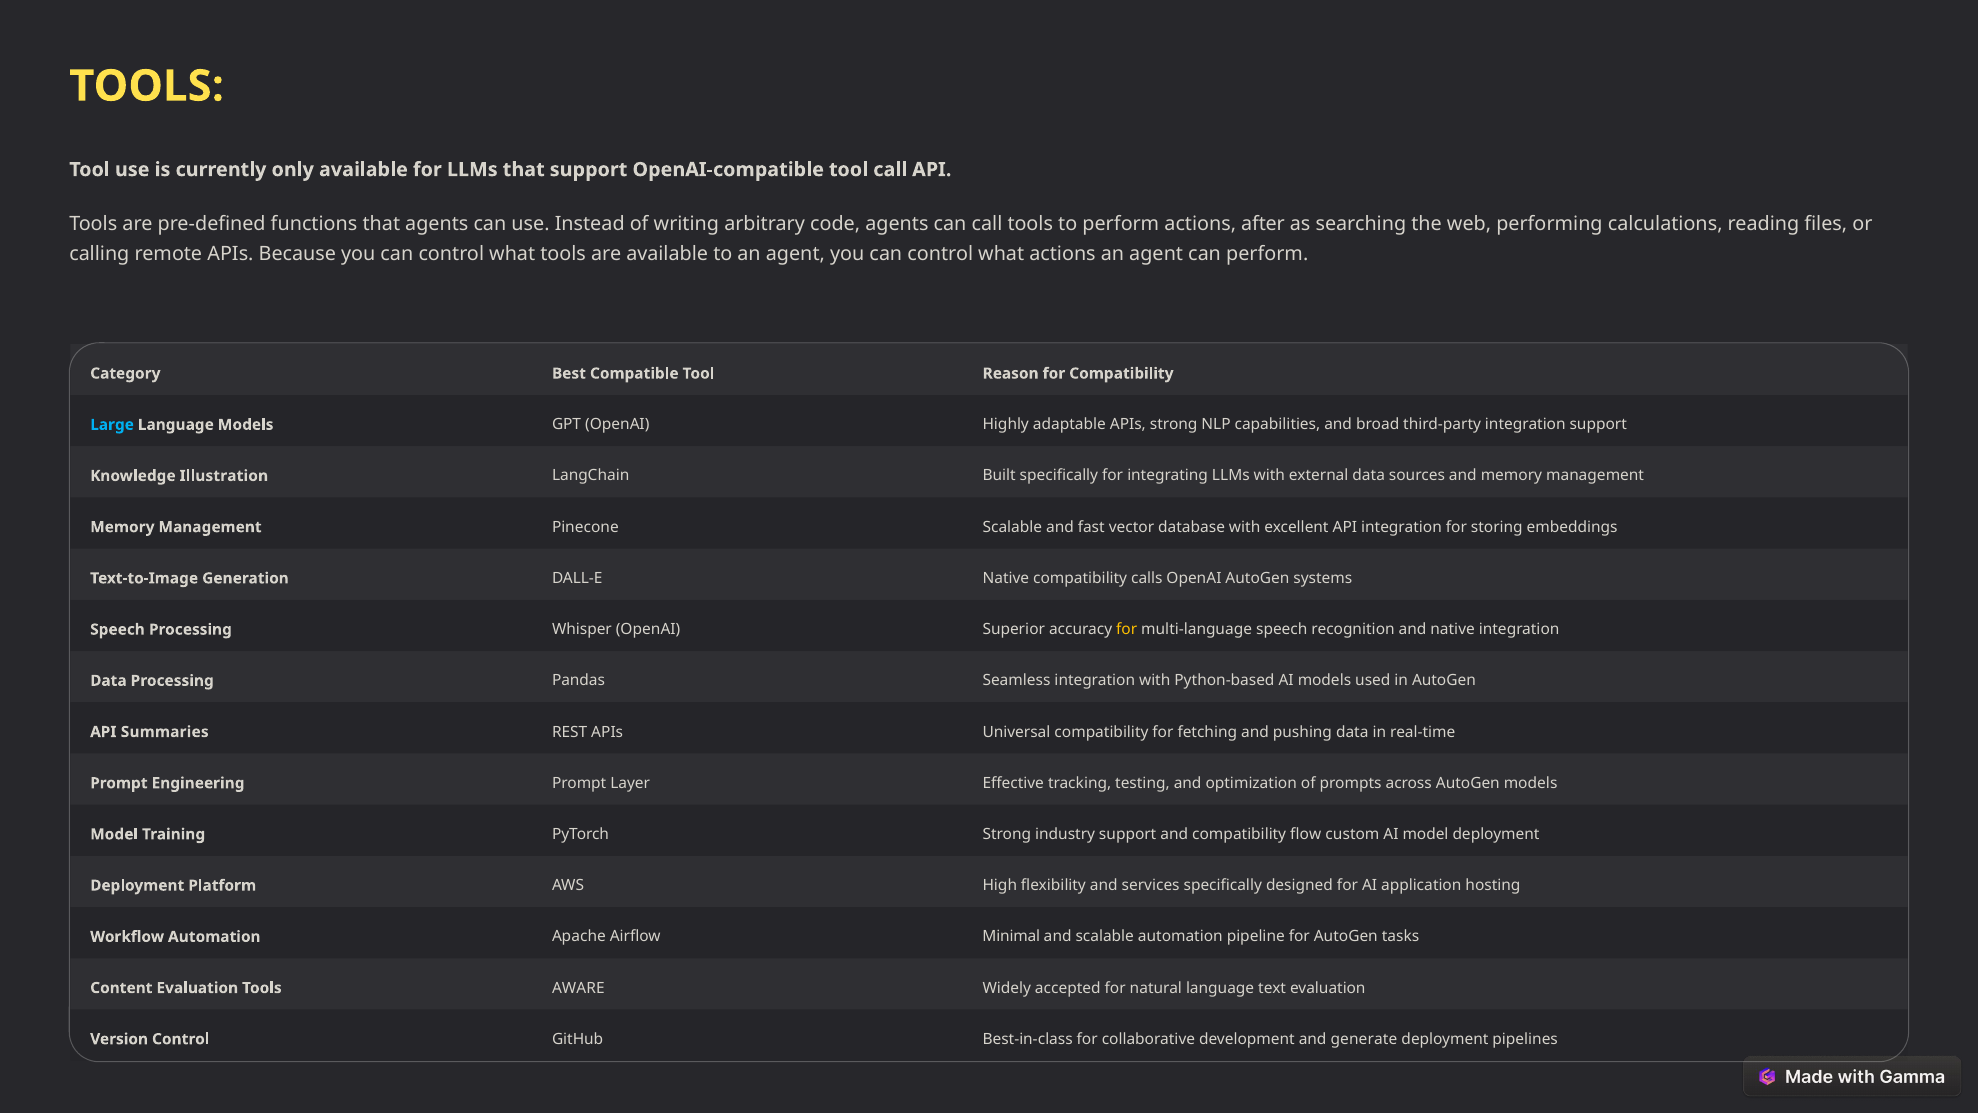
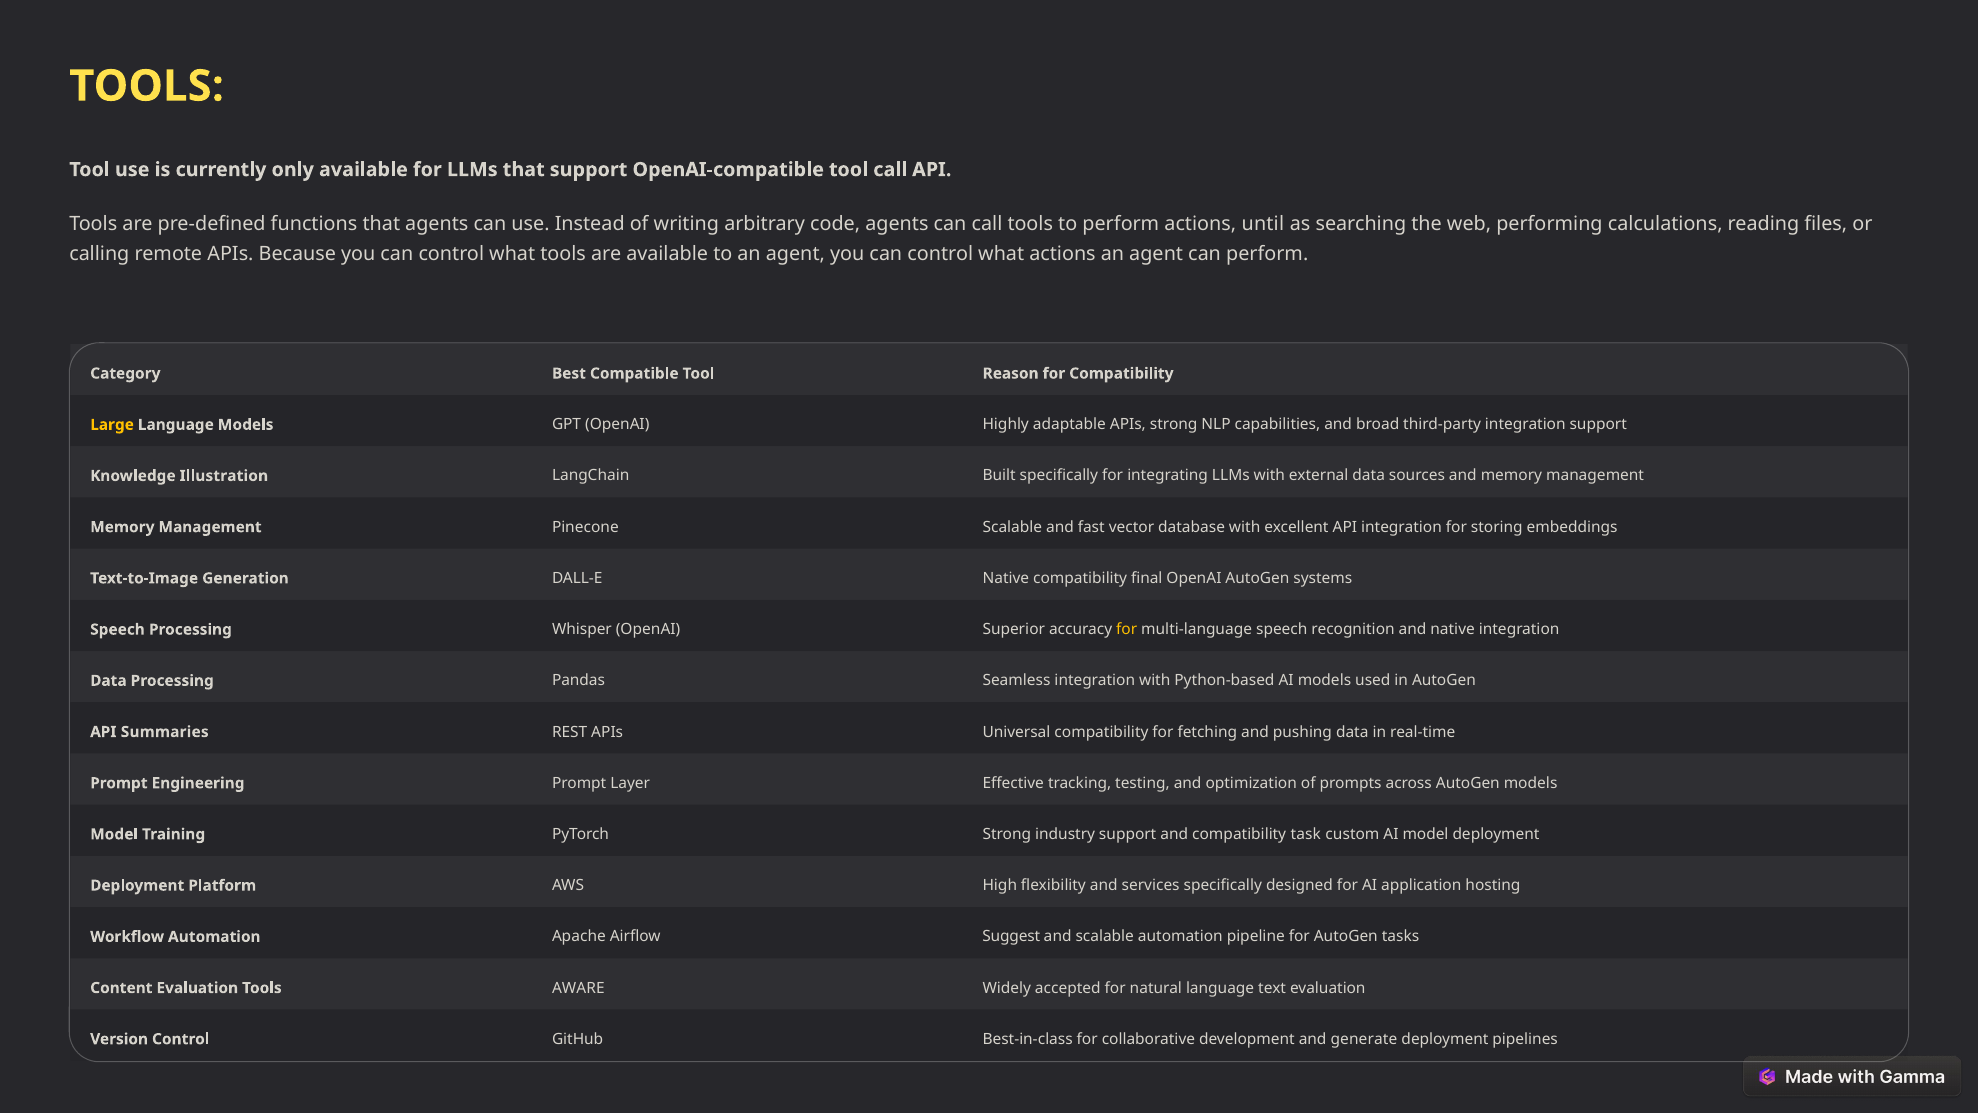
after: after -> until
Large colour: light blue -> yellow
calls: calls -> final
flow: flow -> task
Minimal: Minimal -> Suggest
